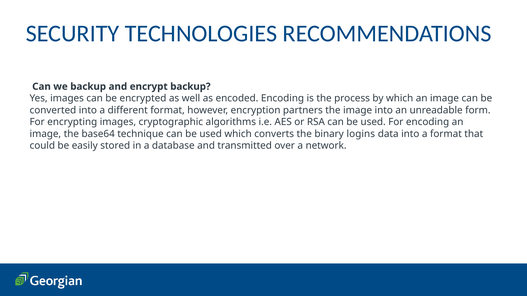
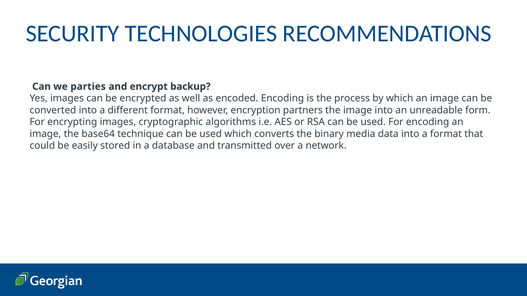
we backup: backup -> parties
logins: logins -> media
